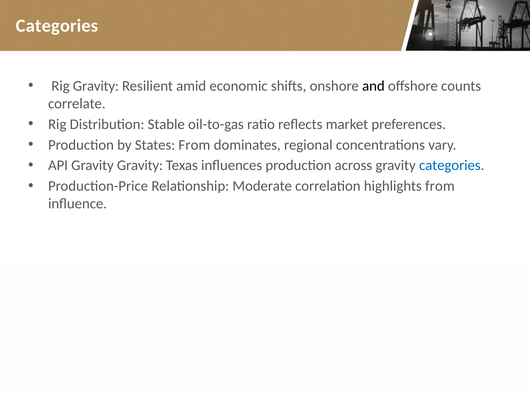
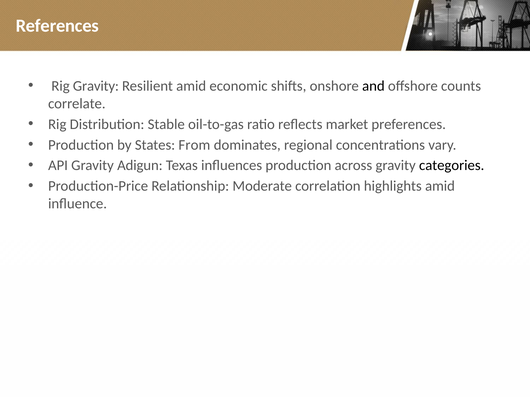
Categories at (57, 26): Categories -> References
Gravity Gravity: Gravity -> Adigun
categories at (452, 166) colour: blue -> black
highlights from: from -> amid
